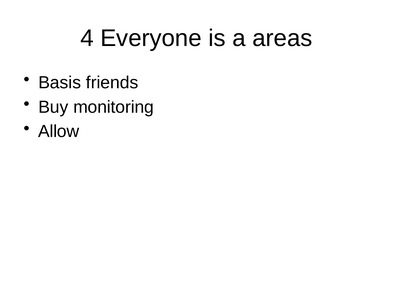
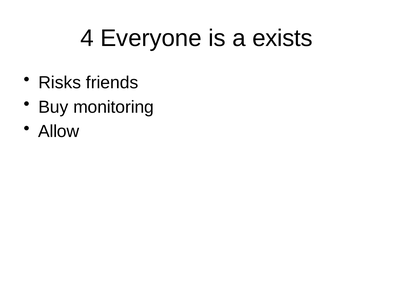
areas: areas -> exists
Basis: Basis -> Risks
